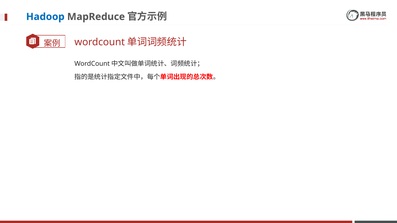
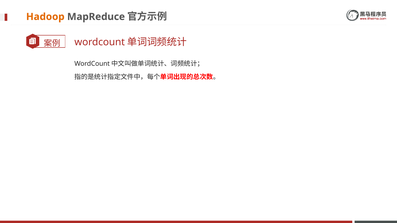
Hadoop colour: blue -> orange
